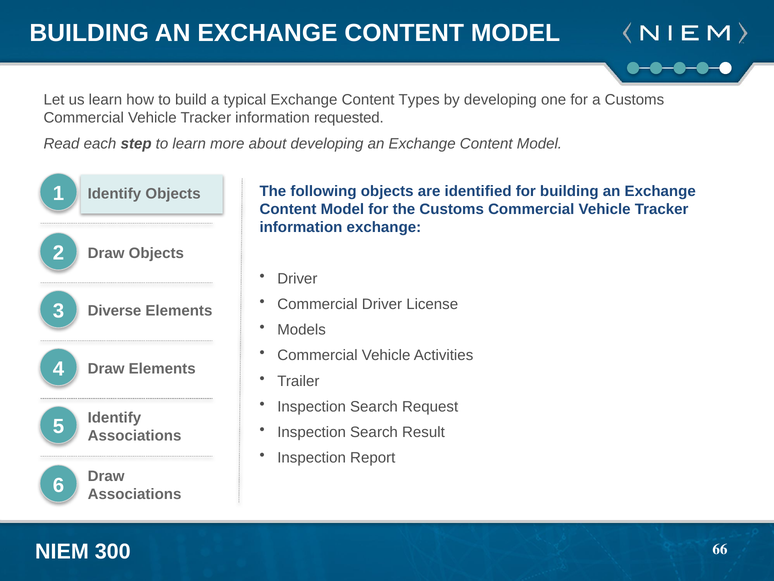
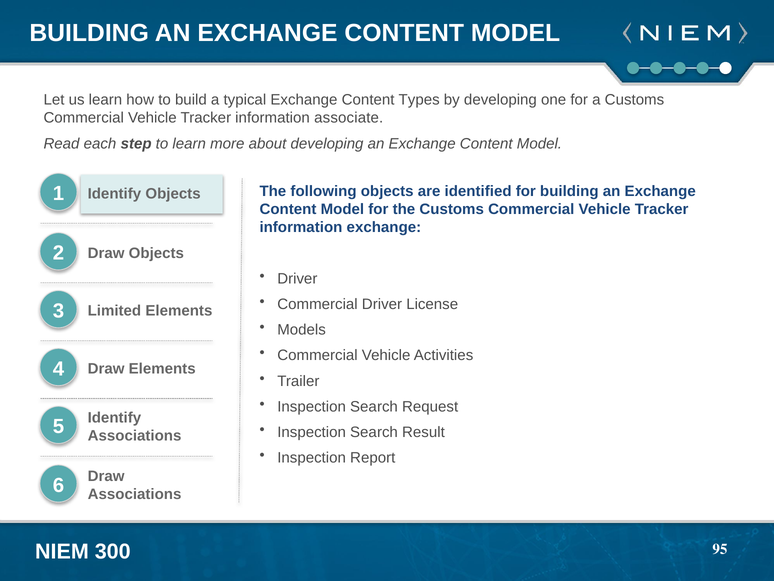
requested: requested -> associate
Diverse: Diverse -> Limited
66: 66 -> 95
